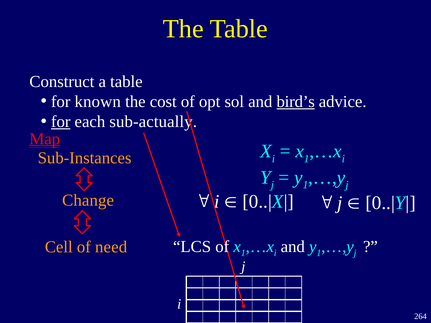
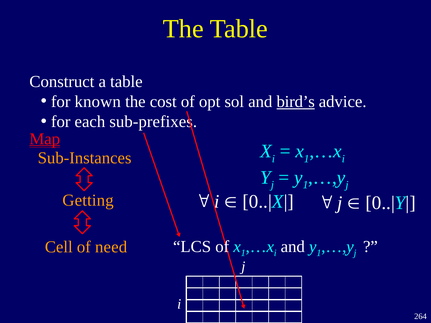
for at (61, 122) underline: present -> none
sub-actually: sub-actually -> sub-prefixes
Change: Change -> Getting
